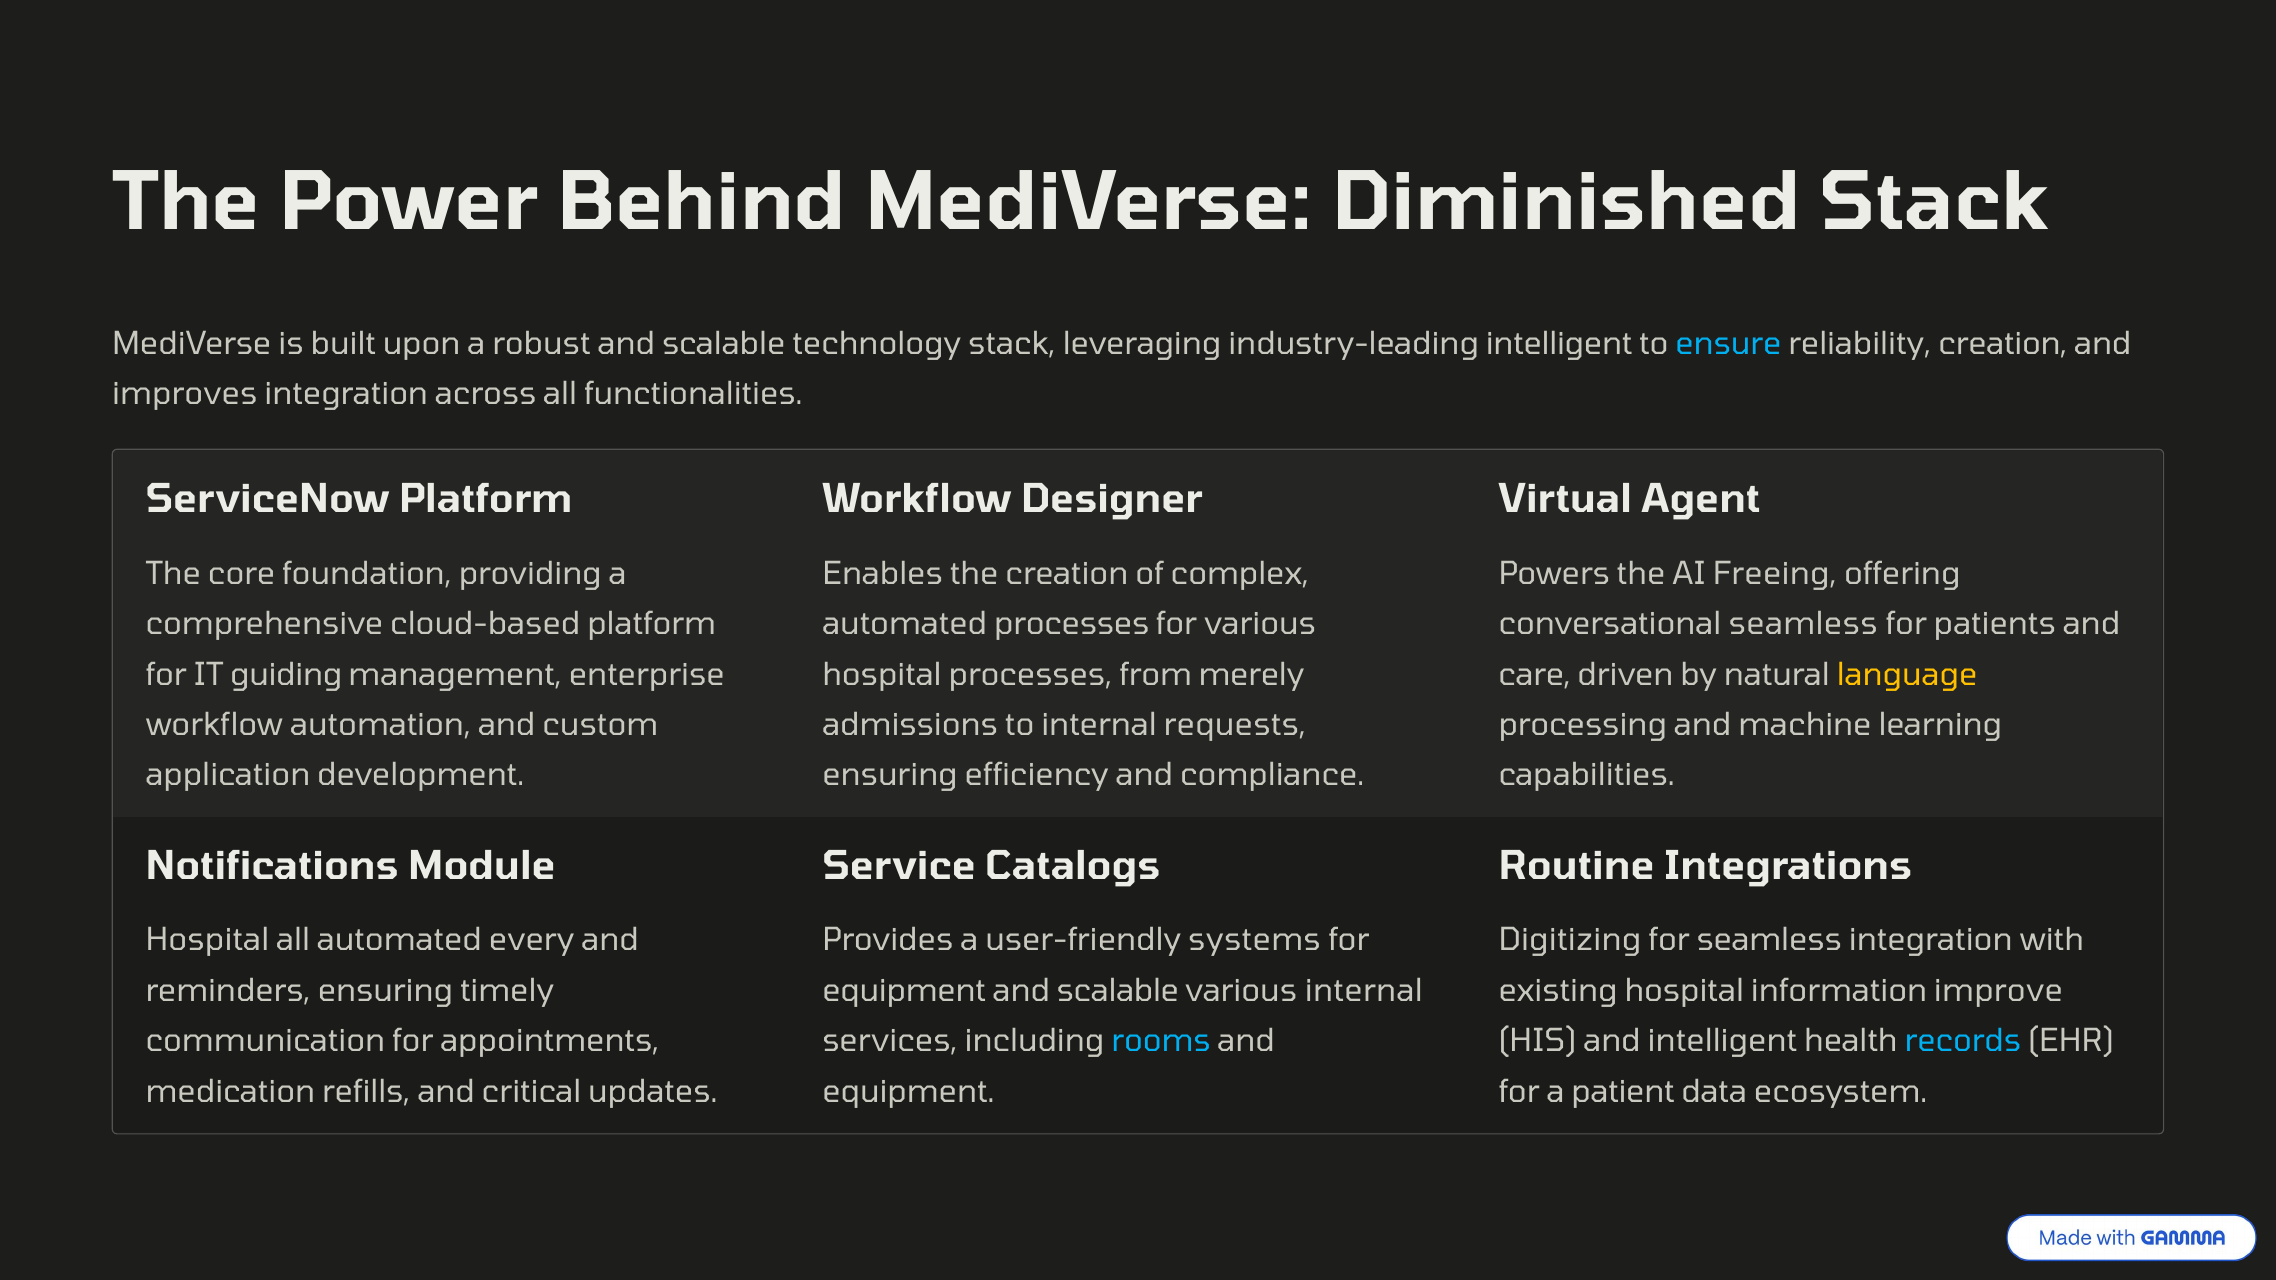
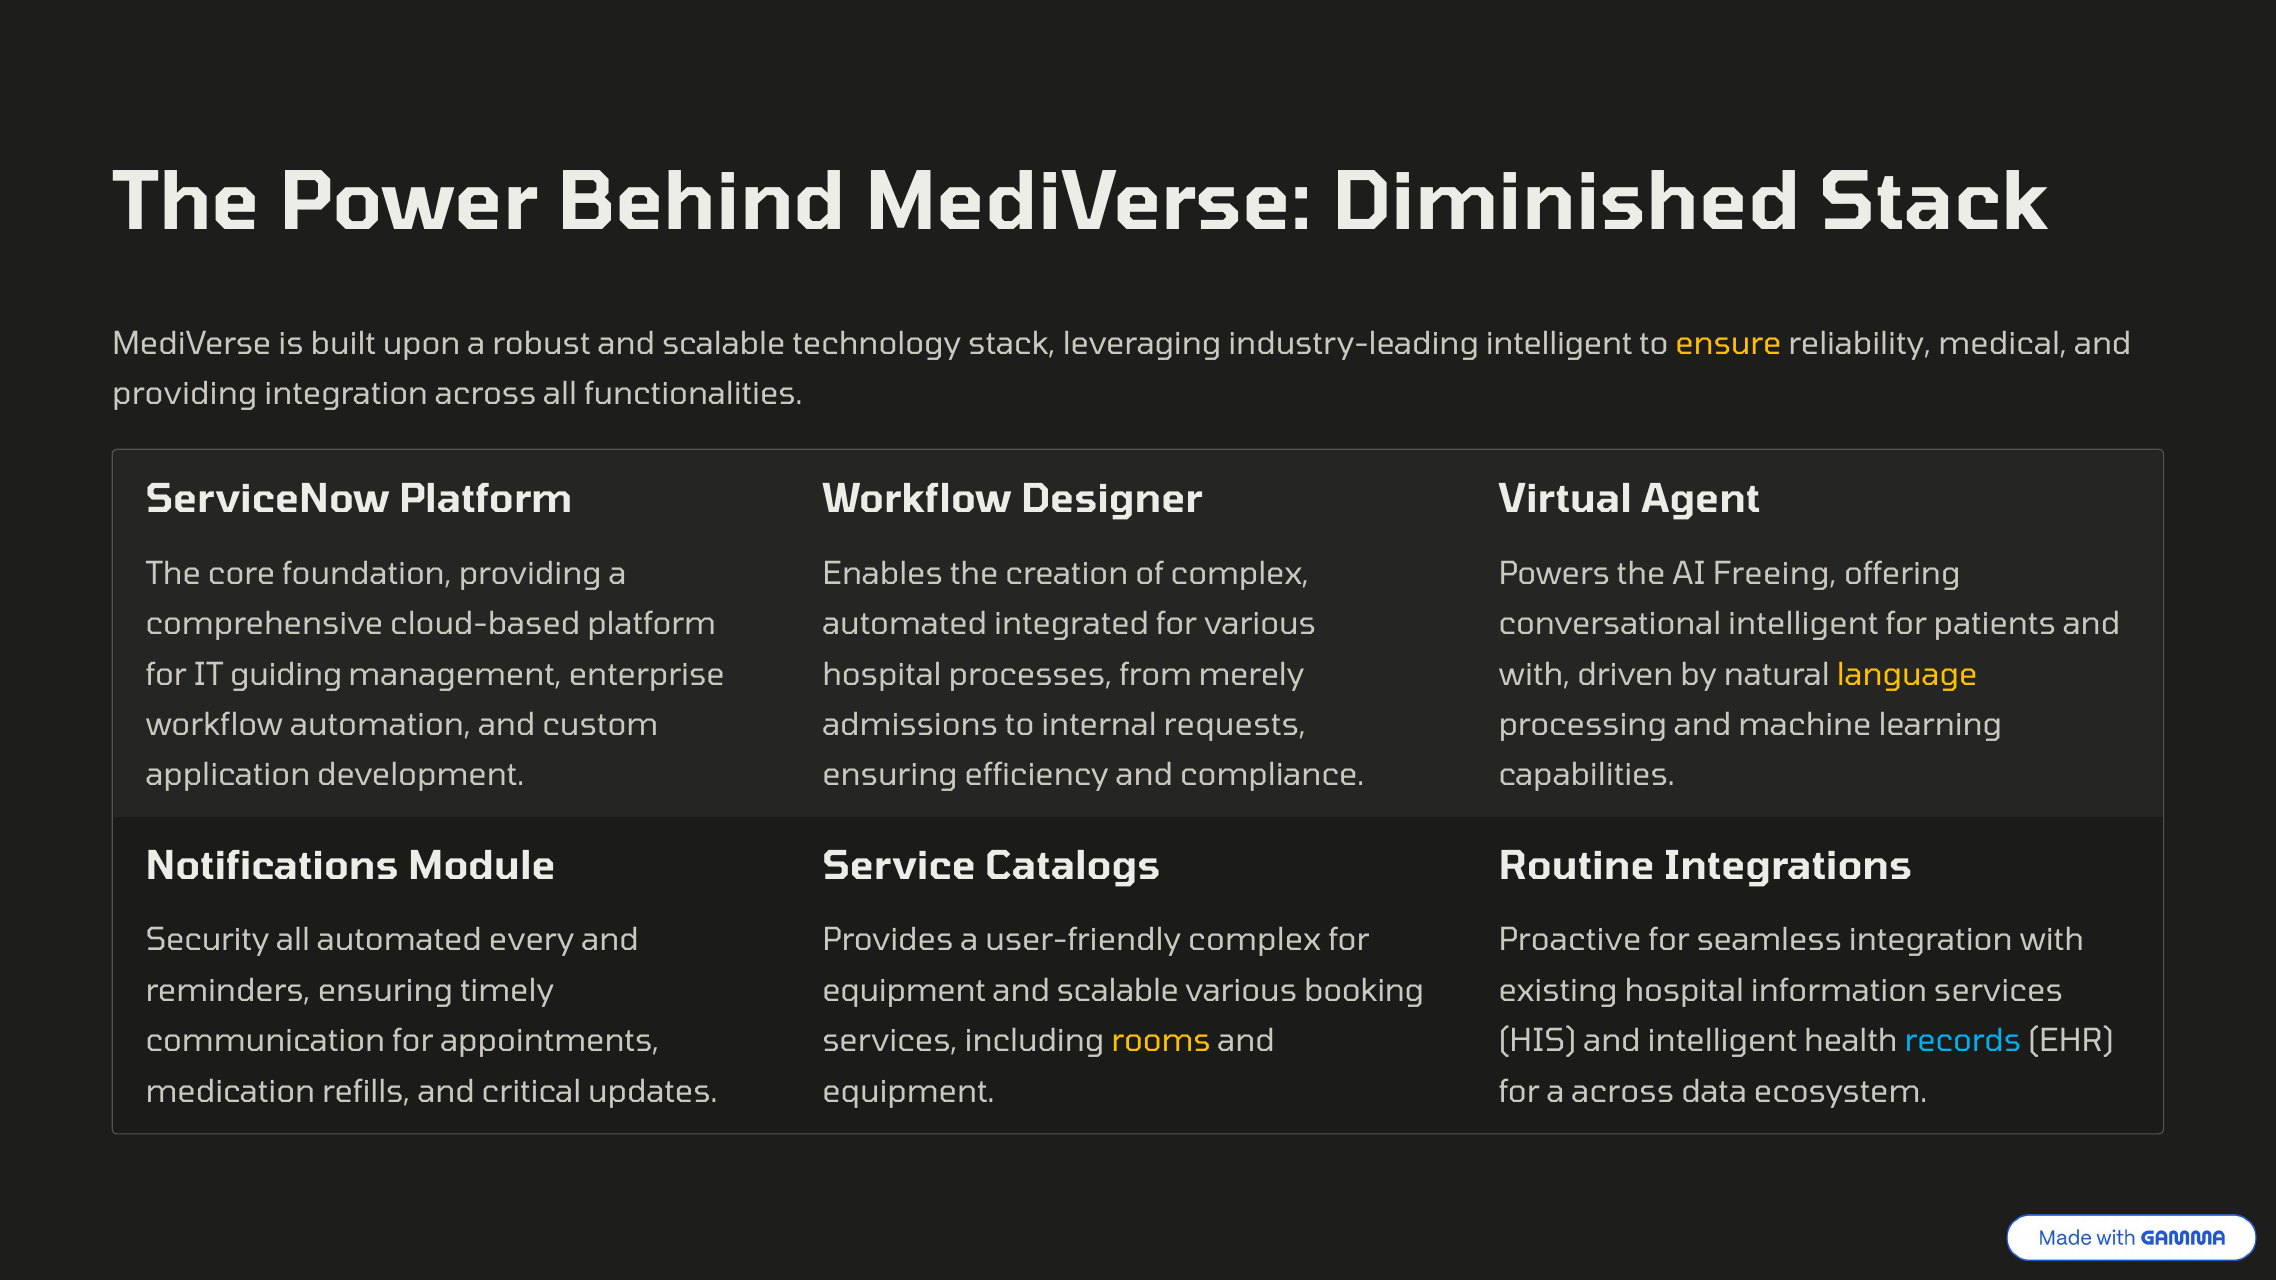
ensure colour: light blue -> yellow
reliability creation: creation -> medical
improves at (185, 395): improves -> providing
automated processes: processes -> integrated
conversational seamless: seamless -> intelligent
care at (1535, 675): care -> with
Hospital at (207, 941): Hospital -> Security
user-friendly systems: systems -> complex
Digitizing: Digitizing -> Proactive
various internal: internal -> booking
information improve: improve -> services
rooms colour: light blue -> yellow
a patient: patient -> across
